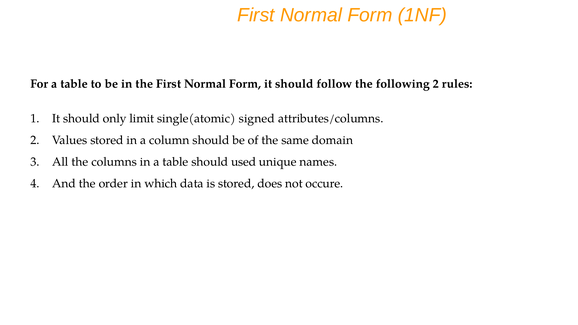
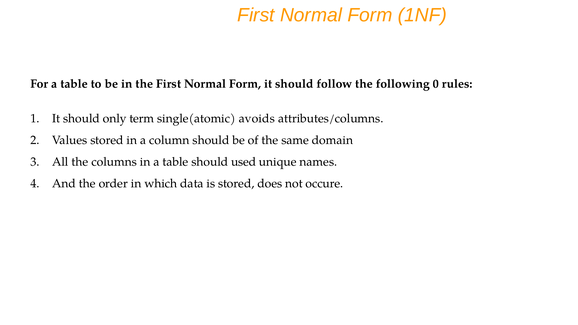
following 2: 2 -> 0
limit: limit -> term
signed: signed -> avoids
